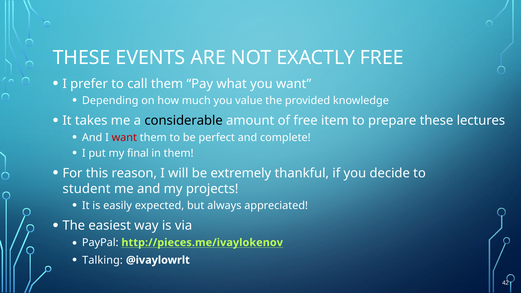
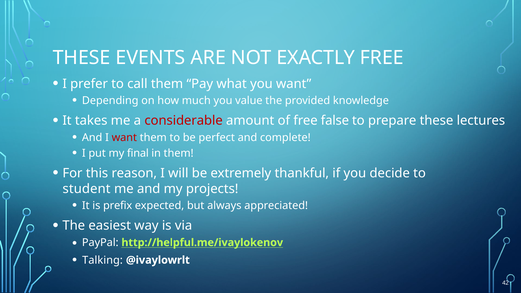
considerable colour: black -> red
item: item -> false
easily: easily -> prefix
http://pieces.me/ivaylokenov: http://pieces.me/ivaylokenov -> http://helpful.me/ivaylokenov
